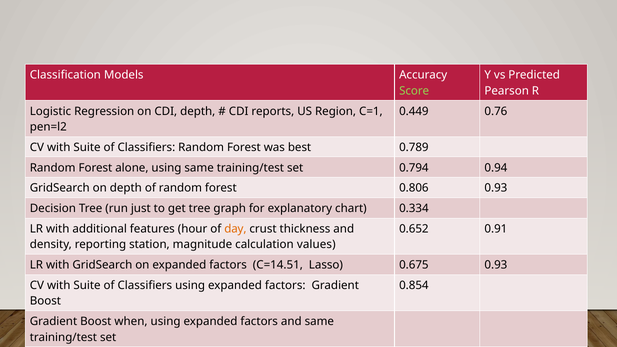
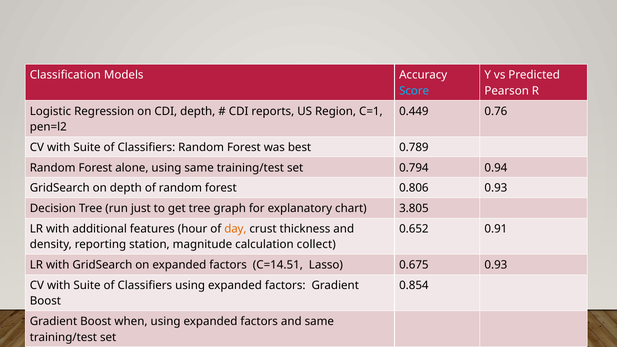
Score colour: light green -> light blue
0.334: 0.334 -> 3.805
values: values -> collect
